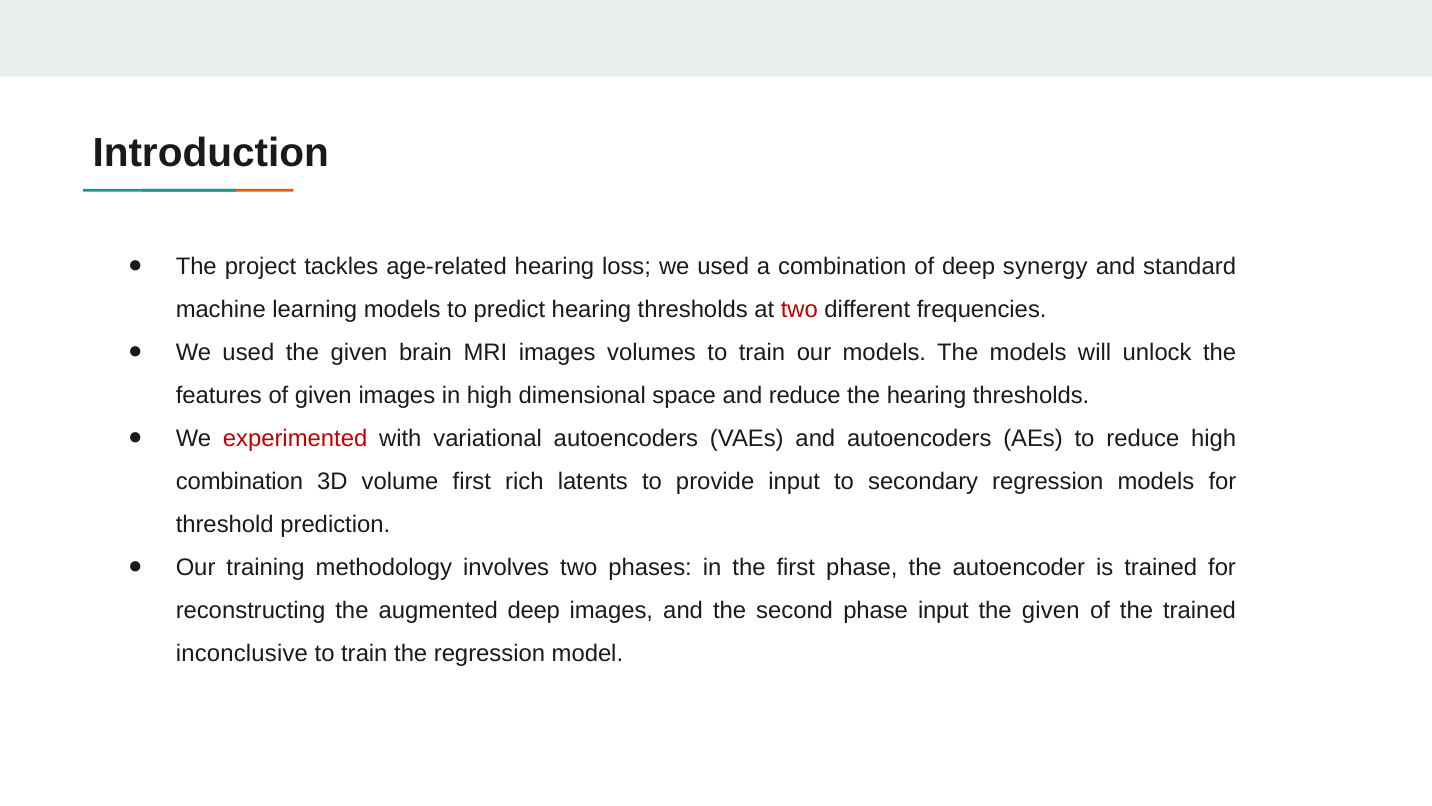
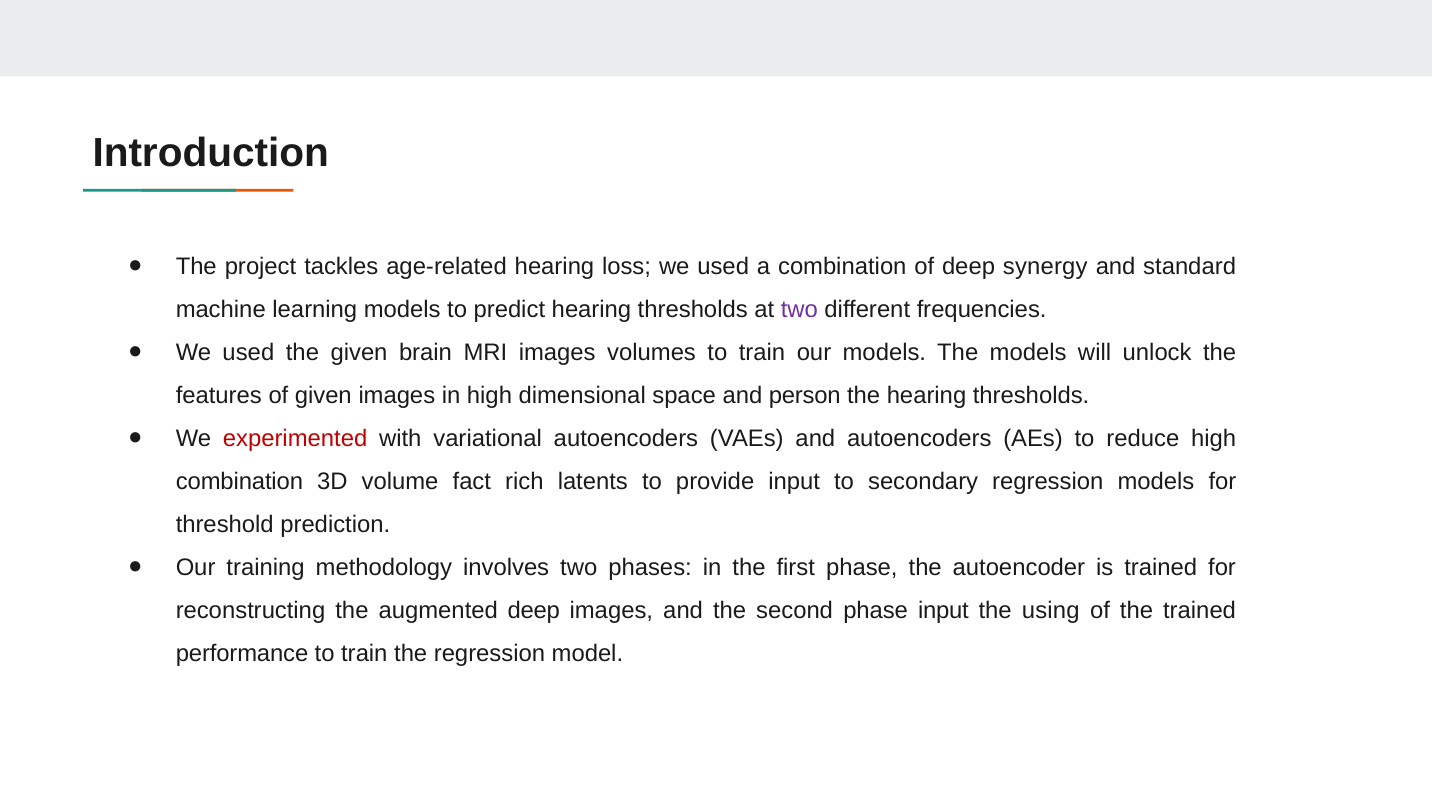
two at (799, 309) colour: red -> purple
and reduce: reduce -> person
volume first: first -> fact
given at (1051, 610): given -> using
inconclusive: inconclusive -> performance
